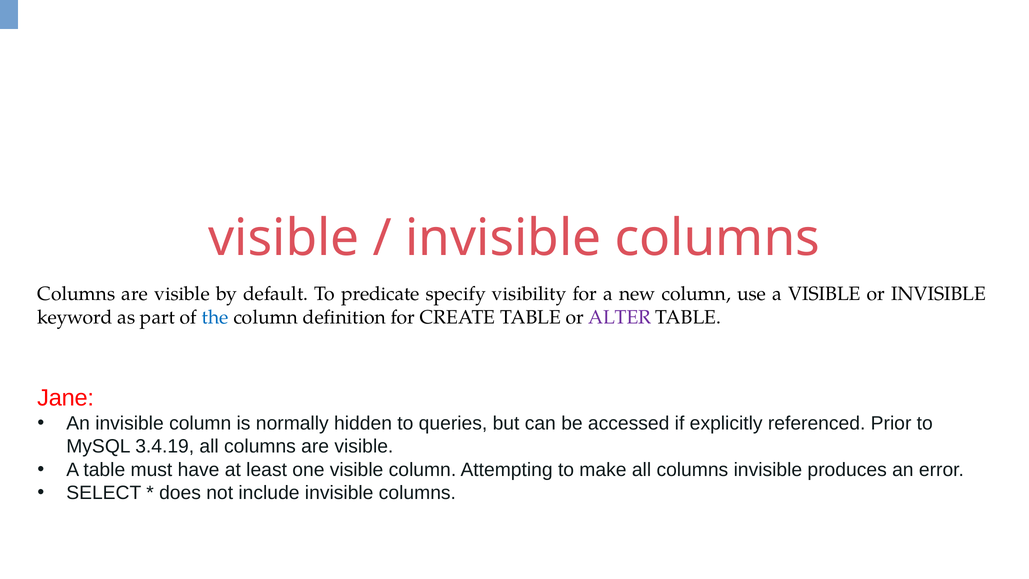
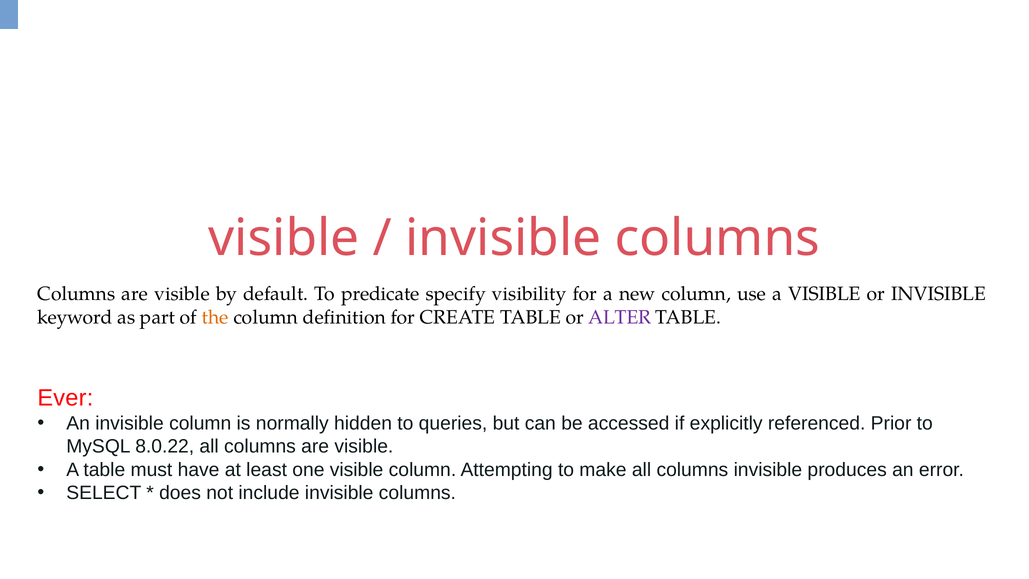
the colour: blue -> orange
Jane: Jane -> Ever
3.4.19: 3.4.19 -> 8.0.22
